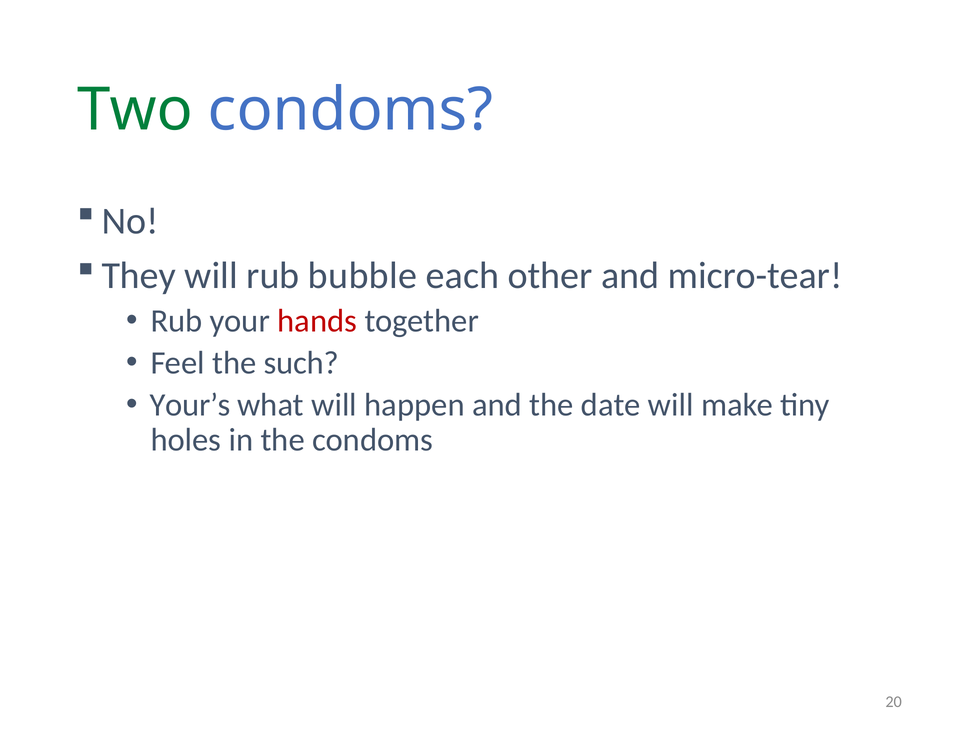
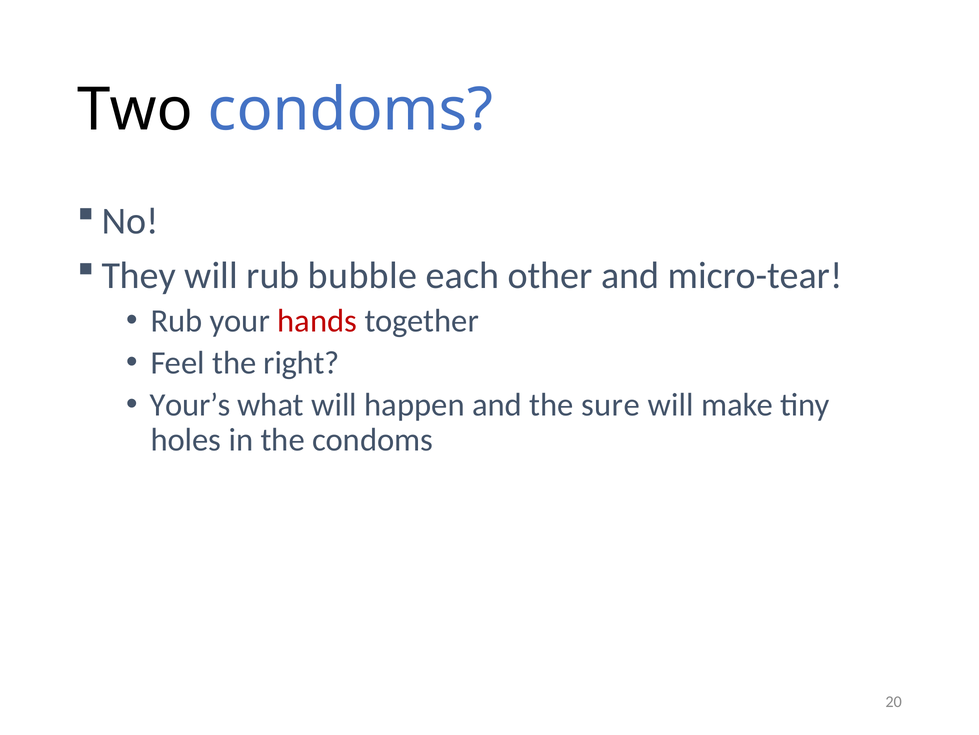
Two colour: green -> black
such: such -> right
date: date -> sure
